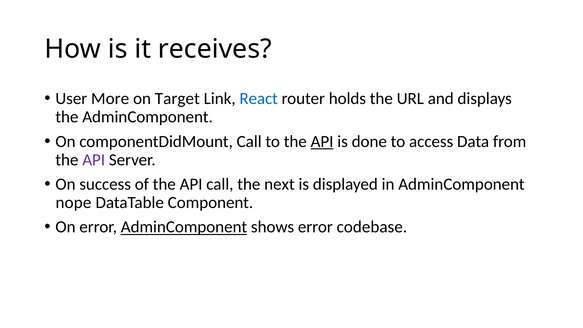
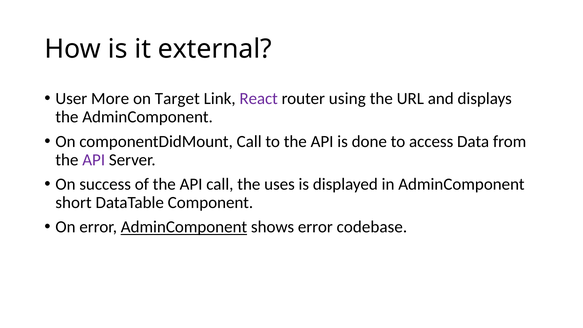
receives: receives -> external
React colour: blue -> purple
holds: holds -> using
API at (322, 141) underline: present -> none
next: next -> uses
nope: nope -> short
